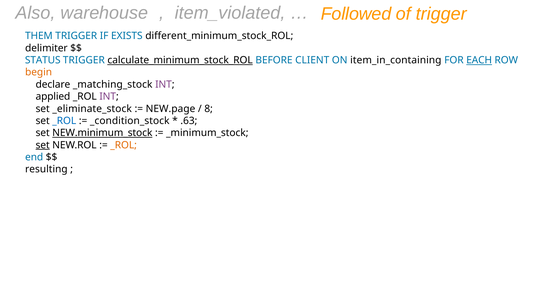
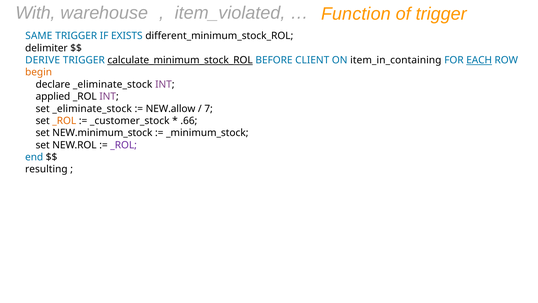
Also: Also -> With
Followed: Followed -> Function
THEM: THEM -> SAME
STATUS: STATUS -> DERIVE
declare _matching_stock: _matching_stock -> _eliminate_stock
NEW.page: NEW.page -> NEW.allow
8: 8 -> 7
_ROL at (64, 121) colour: blue -> orange
_condition_stock: _condition_stock -> _customer_stock
.63: .63 -> .66
NEW.minimum_stock underline: present -> none
set at (43, 145) underline: present -> none
_ROL at (124, 145) colour: orange -> purple
